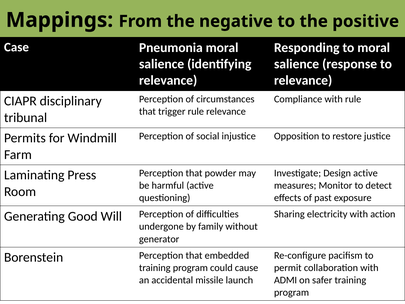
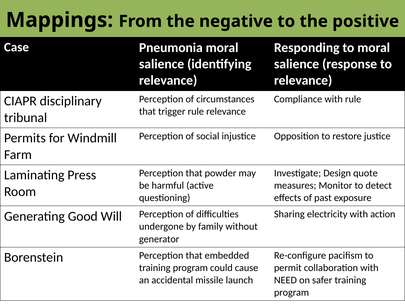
Design active: active -> quote
ADMI: ADMI -> NEED
